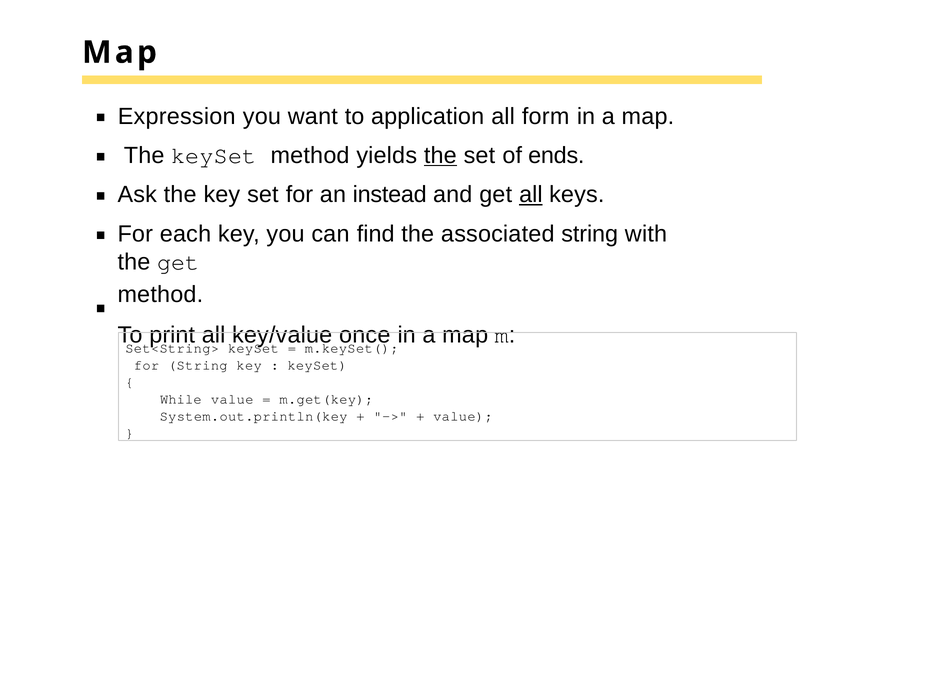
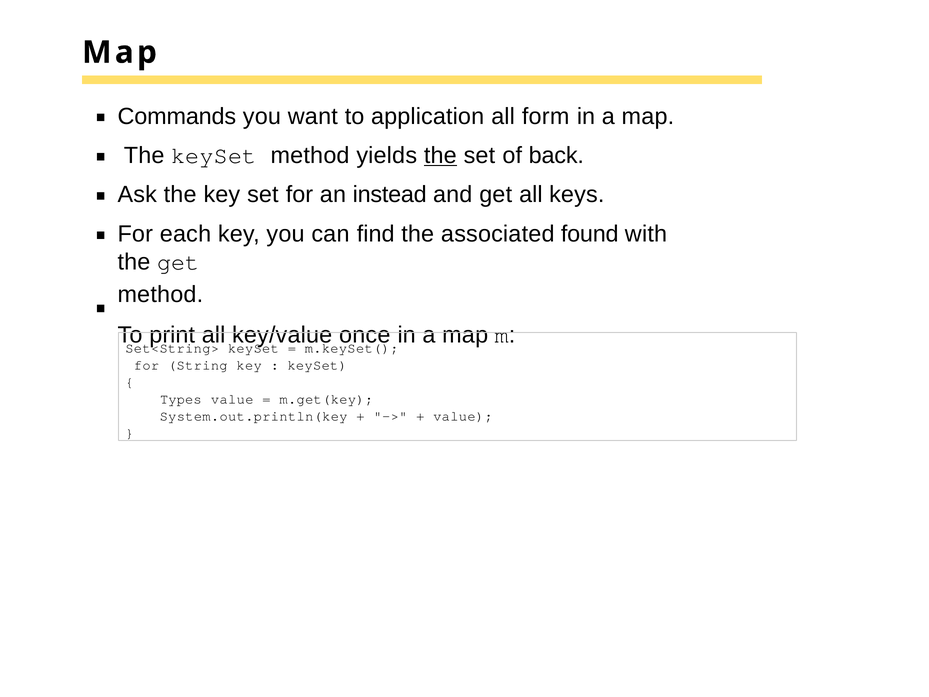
Expression: Expression -> Commands
ends: ends -> back
all at (531, 195) underline: present -> none
associated string: string -> found
While: While -> Types
